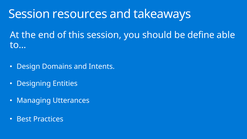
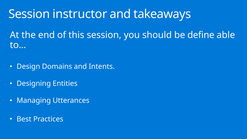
resources: resources -> instructor
